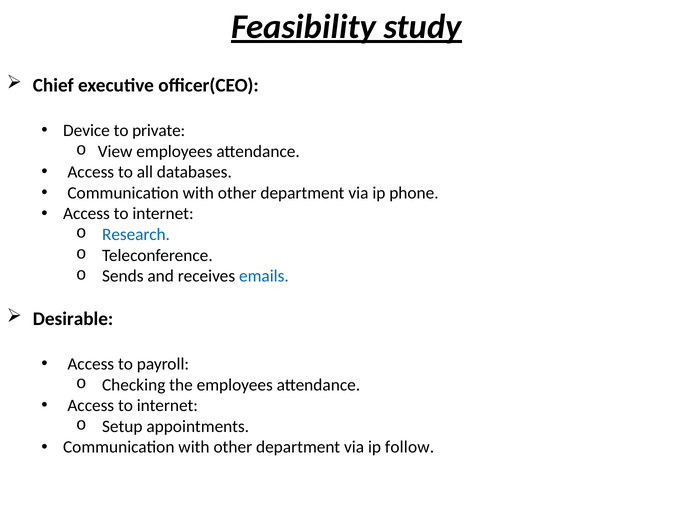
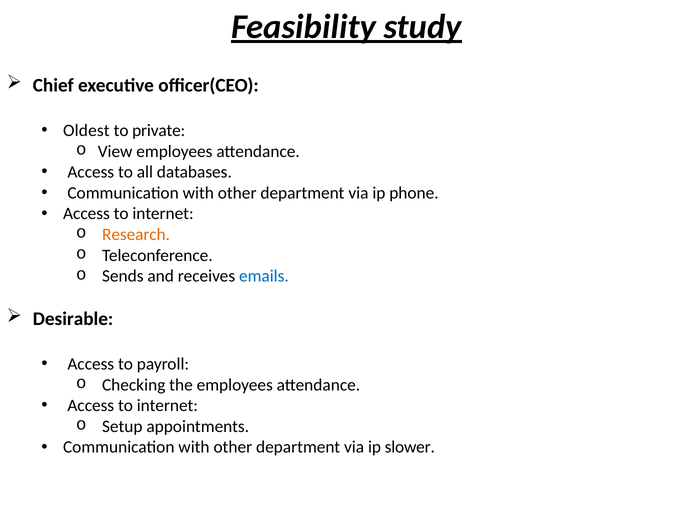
Device: Device -> Oldest
Research colour: blue -> orange
follow: follow -> slower
